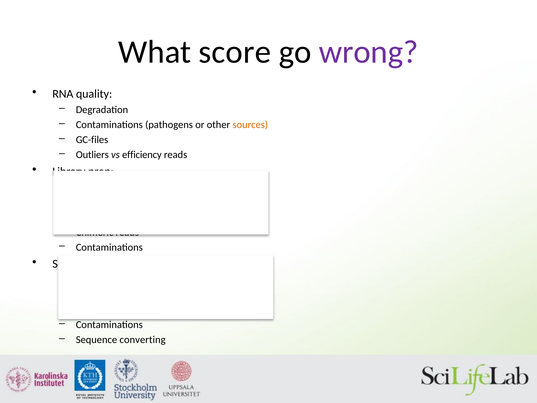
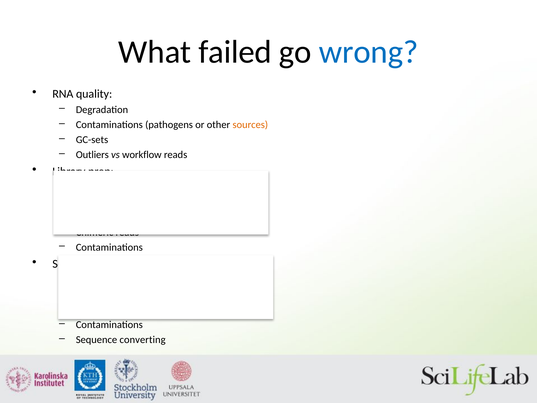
What score: score -> failed
wrong colour: purple -> blue
GC-files: GC-files -> GC-sets
efficiency: efficiency -> workflow
